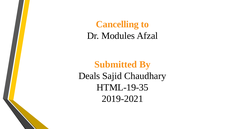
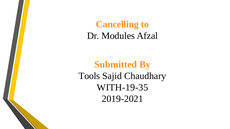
Deals: Deals -> Tools
HTML-19-35: HTML-19-35 -> WITH-19-35
